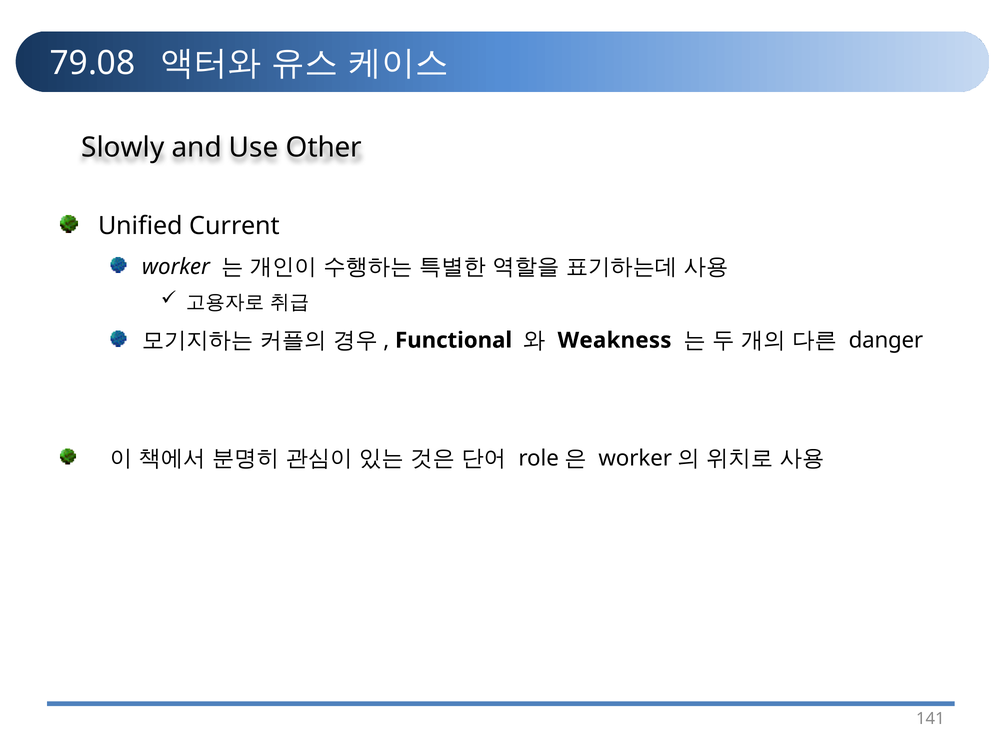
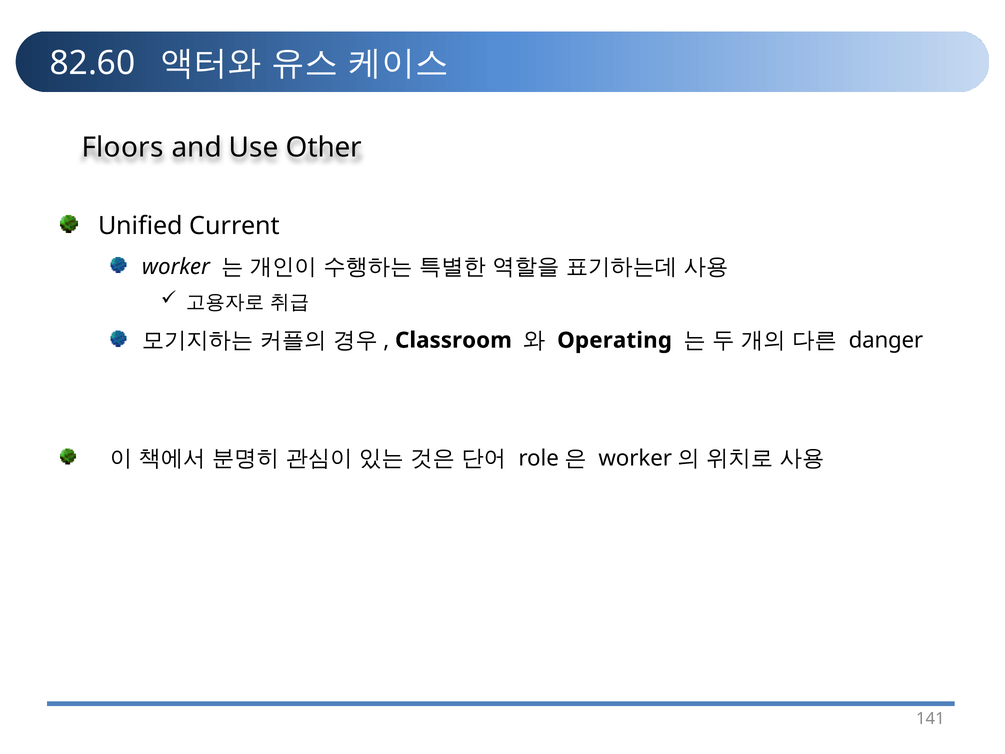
79.08: 79.08 -> 82.60
Slowly: Slowly -> Floors
Functional: Functional -> Classroom
Weakness: Weakness -> Operating
